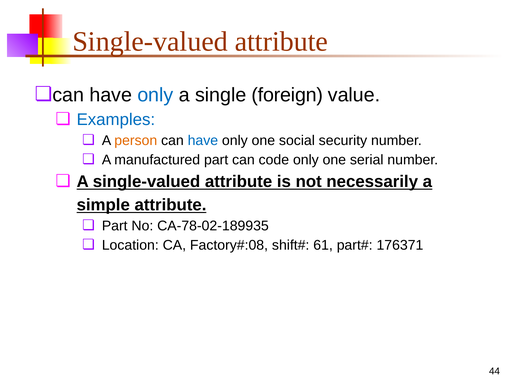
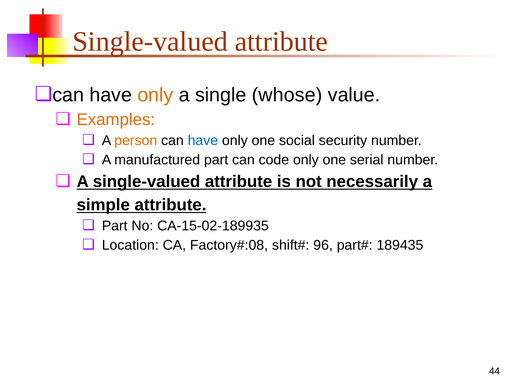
only at (155, 95) colour: blue -> orange
foreign: foreign -> whose
Examples colour: blue -> orange
CA-78-02-189935: CA-78-02-189935 -> CA-15-02-189935
61: 61 -> 96
176371: 176371 -> 189435
